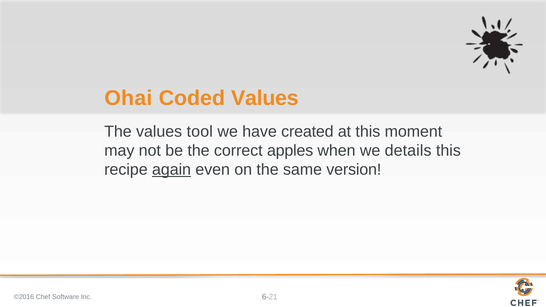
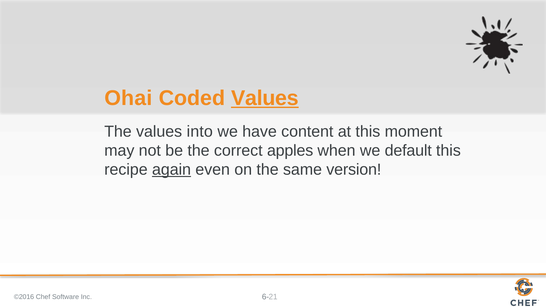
Values at (265, 98) underline: none -> present
tool: tool -> into
created: created -> content
details: details -> default
